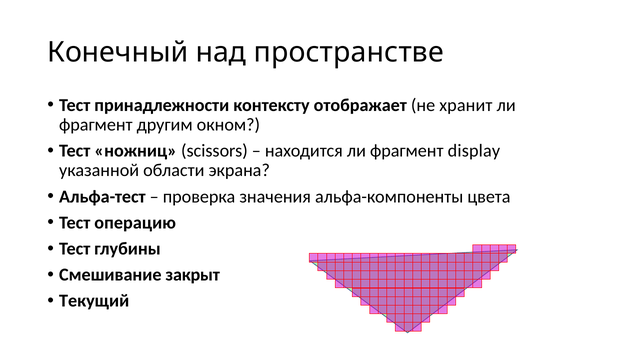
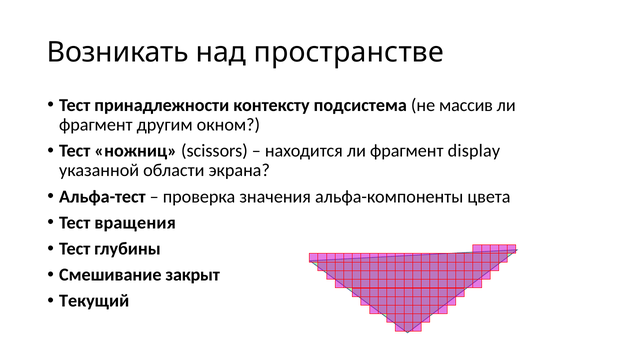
Конечный: Конечный -> Возникать
отображает: отображает -> подсистема
хранит: хранит -> массив
операцию: операцию -> вращения
